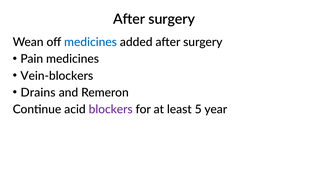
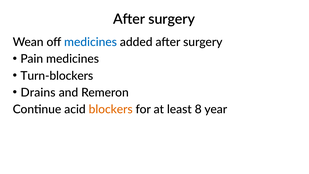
Vein-blockers: Vein-blockers -> Turn-blockers
blockers colour: purple -> orange
5: 5 -> 8
